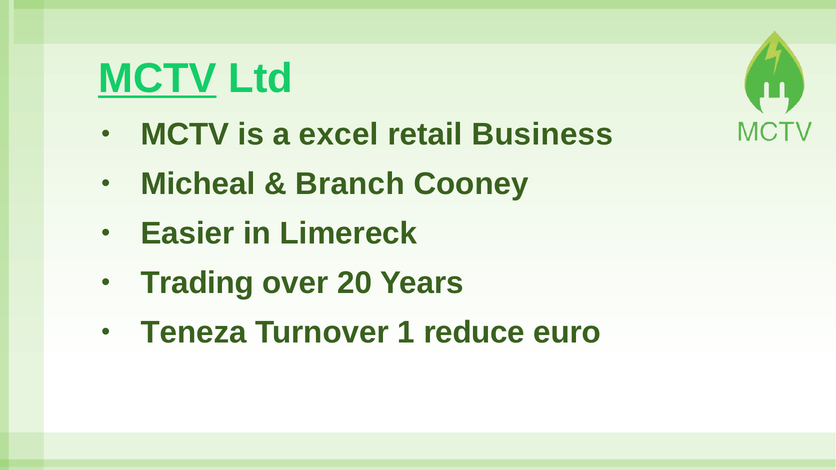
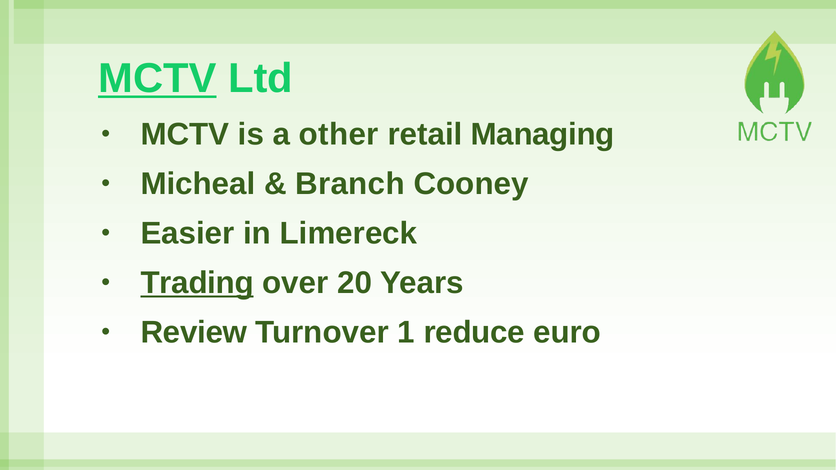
excel: excel -> other
Business: Business -> Managing
Trading underline: none -> present
Teneza: Teneza -> Review
